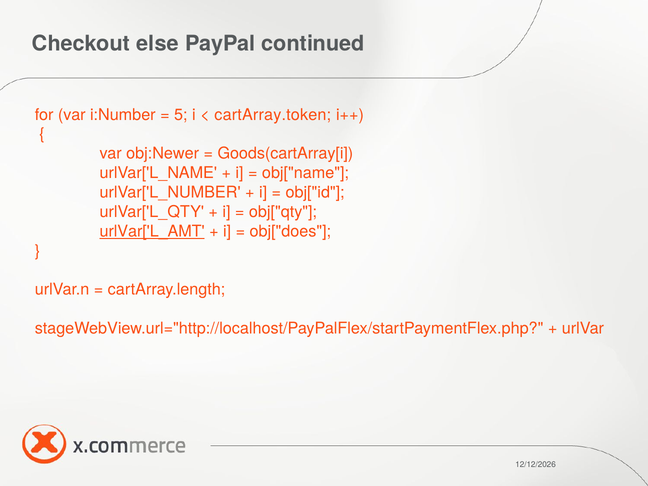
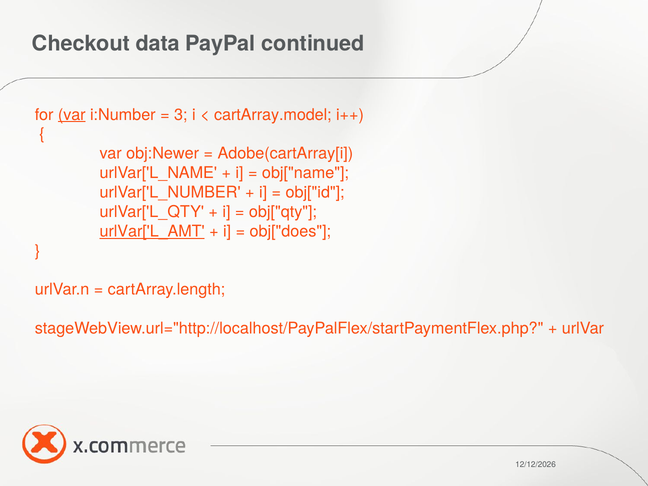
else: else -> data
var at (72, 115) underline: none -> present
5: 5 -> 3
cartArray.token: cartArray.token -> cartArray.model
Goods(cartArray[i: Goods(cartArray[i -> Adobe(cartArray[i
